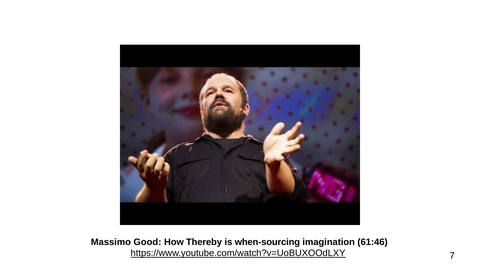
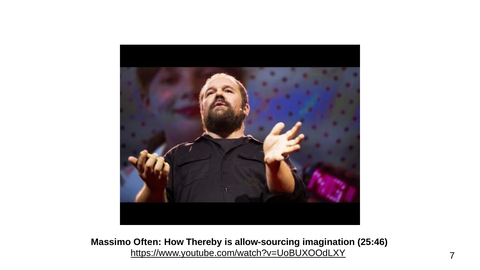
Good: Good -> Often
when-sourcing: when-sourcing -> allow-sourcing
61:46: 61:46 -> 25:46
